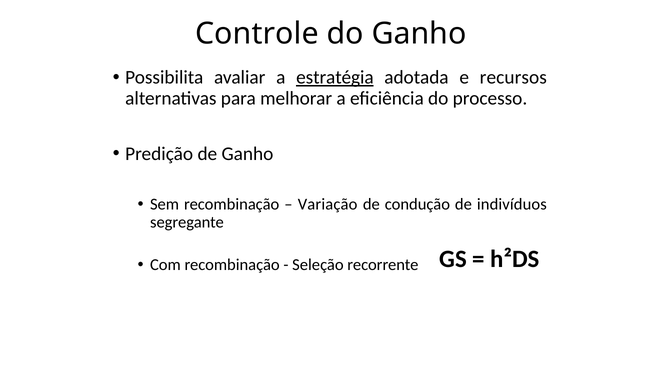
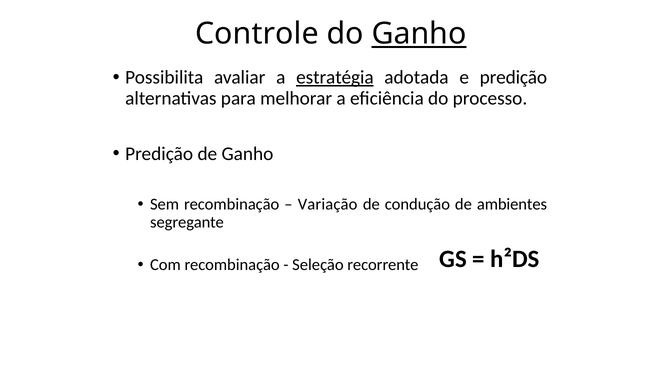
Ganho at (419, 34) underline: none -> present
e recursos: recursos -> predição
indivíduos: indivíduos -> ambientes
